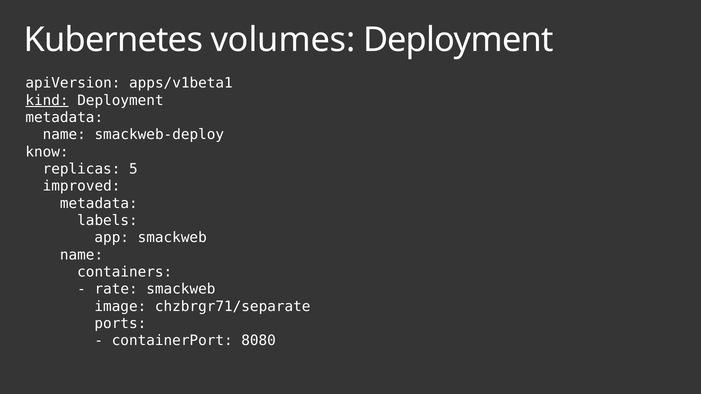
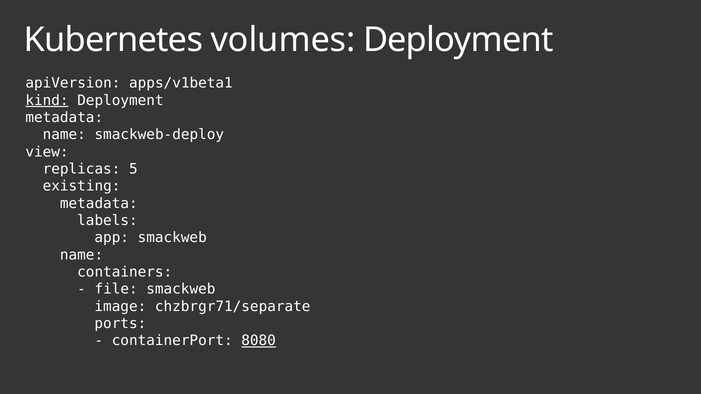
know: know -> view
improved: improved -> existing
rate: rate -> file
8080 underline: none -> present
